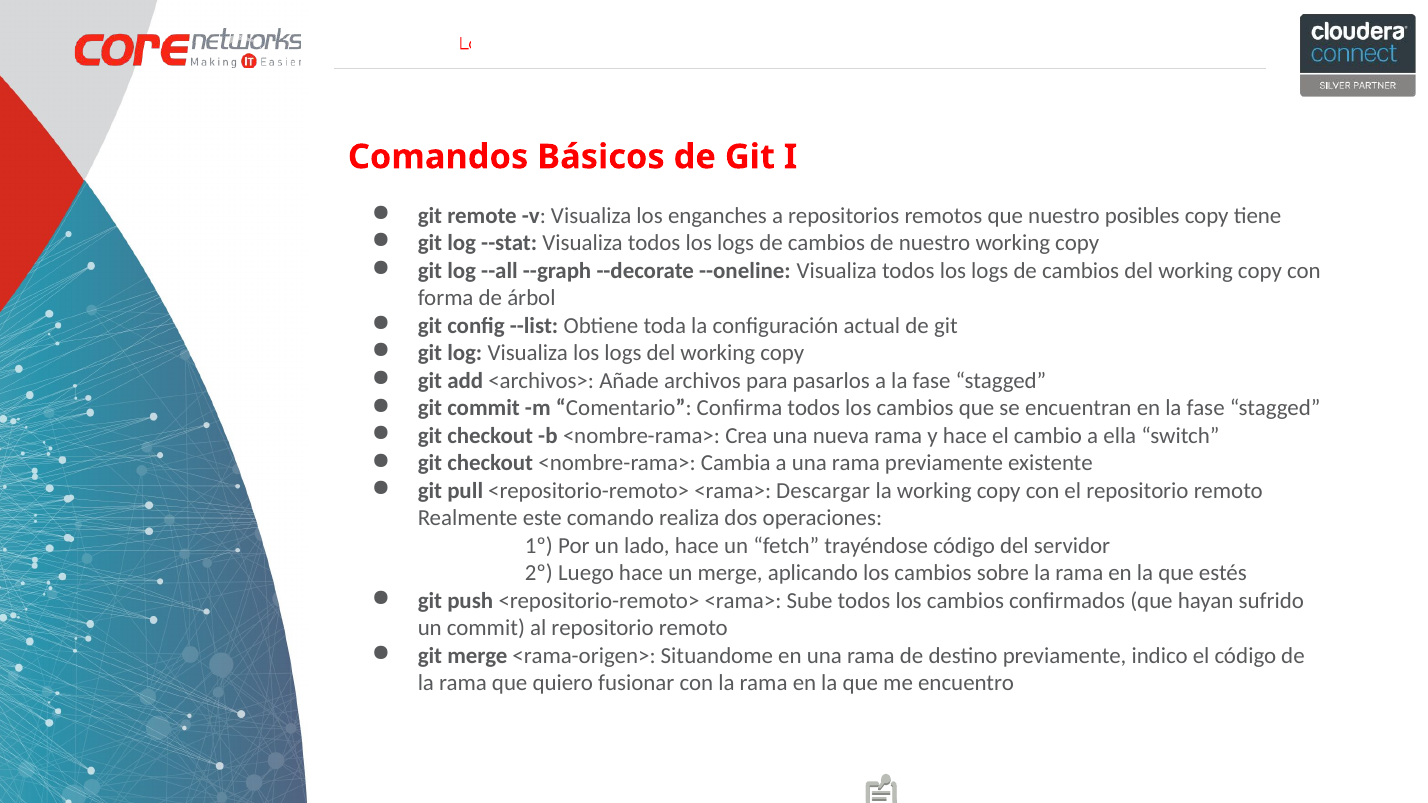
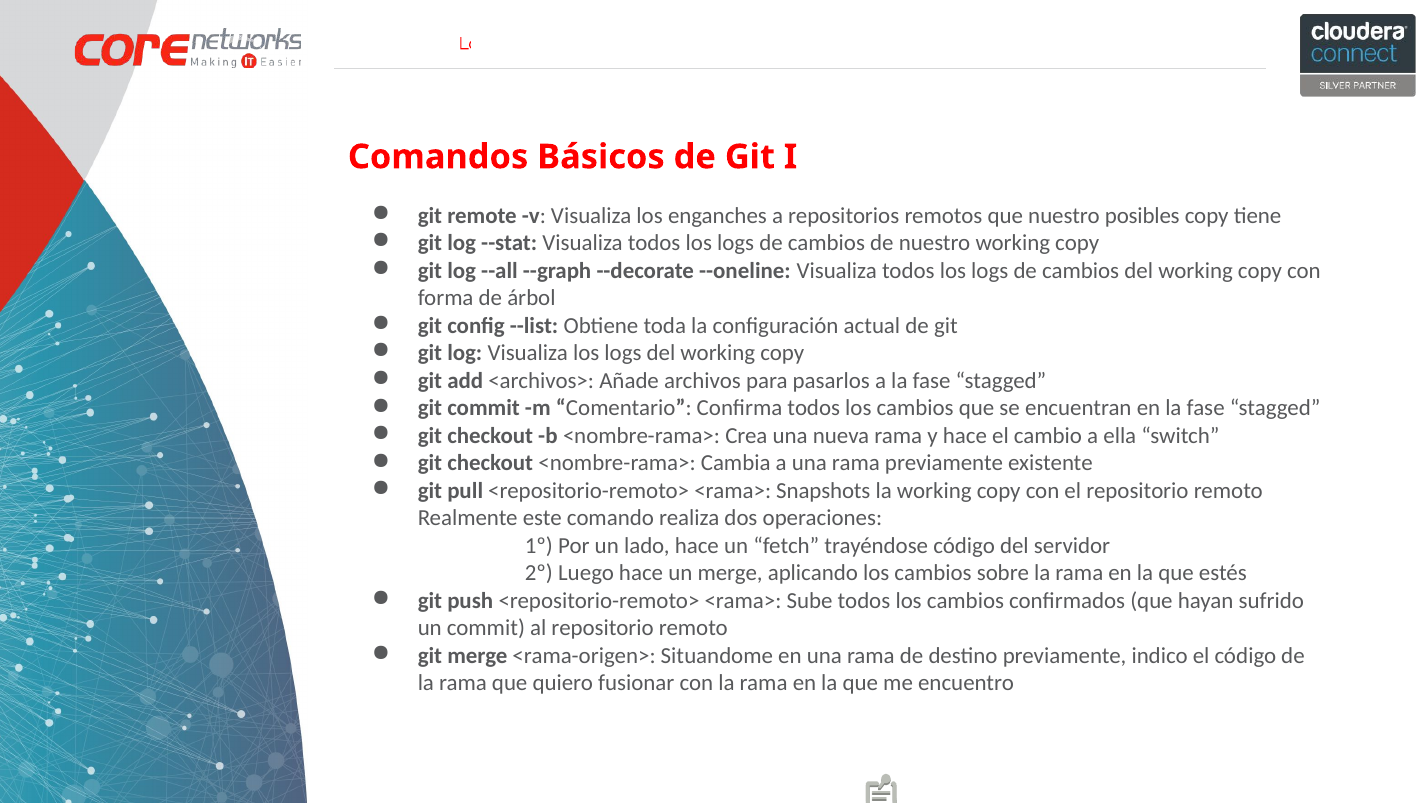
Descargar: Descargar -> Snapshots
